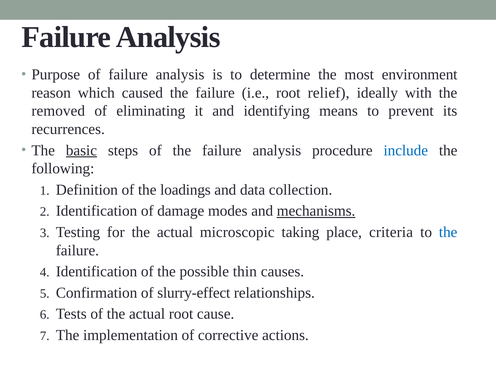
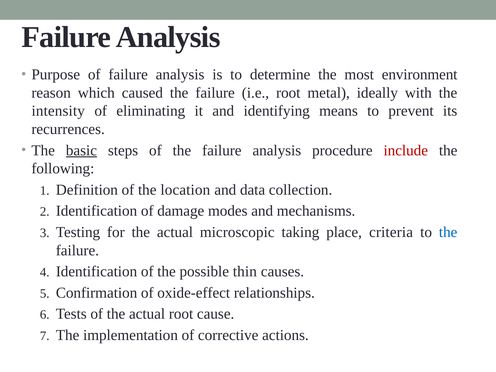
relief: relief -> metal
removed: removed -> intensity
include colour: blue -> red
loadings: loadings -> location
mechanisms underline: present -> none
slurry-effect: slurry-effect -> oxide-effect
